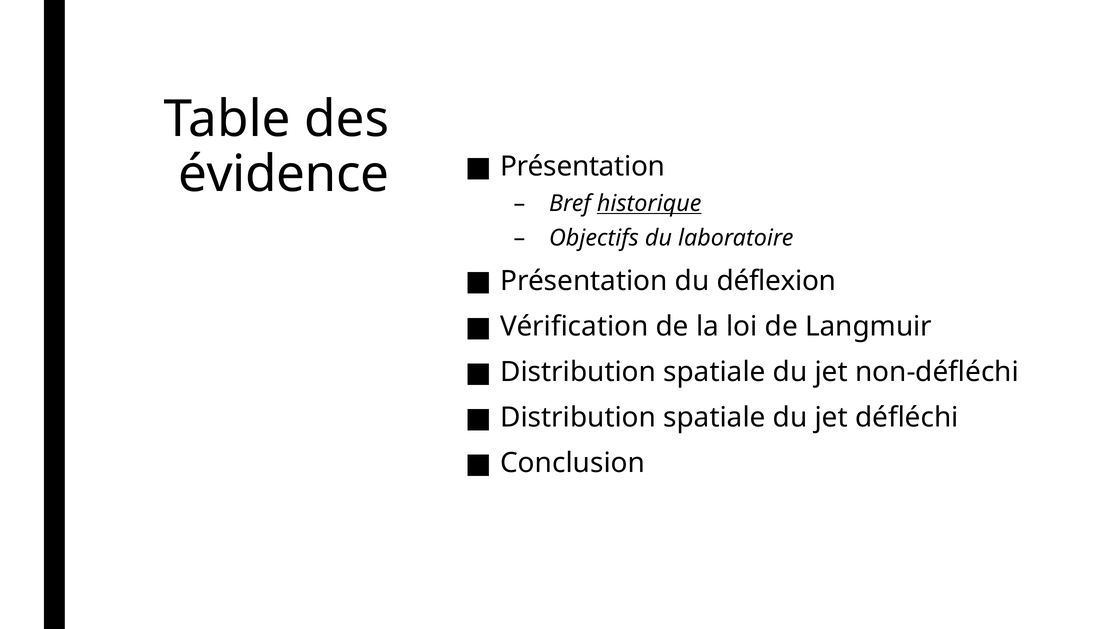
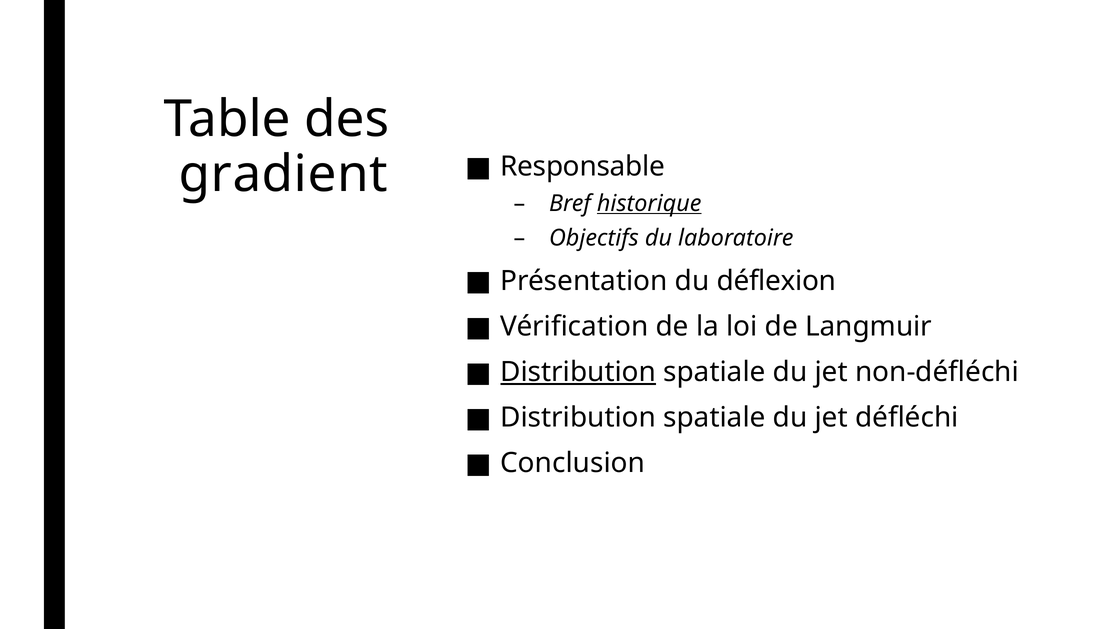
évidence: évidence -> gradient
Présentation at (583, 167): Présentation -> Responsable
Distribution at (578, 372) underline: none -> present
